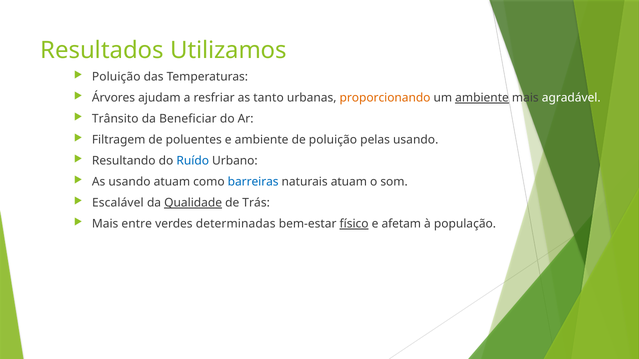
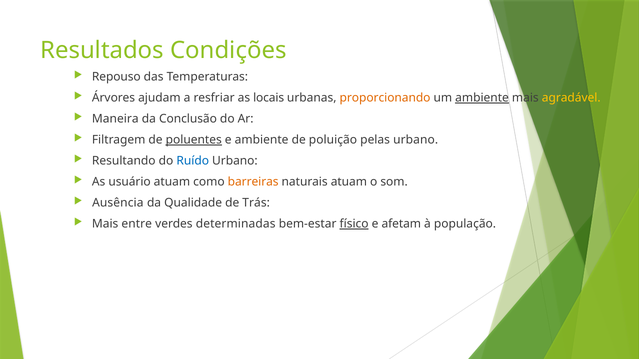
Utilizamos: Utilizamos -> Condições
Poluição at (116, 77): Poluição -> Repouso
tanto: tanto -> locais
agradável colour: white -> yellow
Trânsito: Trânsito -> Maneira
Beneficiar: Beneficiar -> Conclusão
poluentes underline: none -> present
pelas usando: usando -> urbano
As usando: usando -> usuário
barreiras colour: blue -> orange
Escalável: Escalável -> Ausência
Qualidade underline: present -> none
